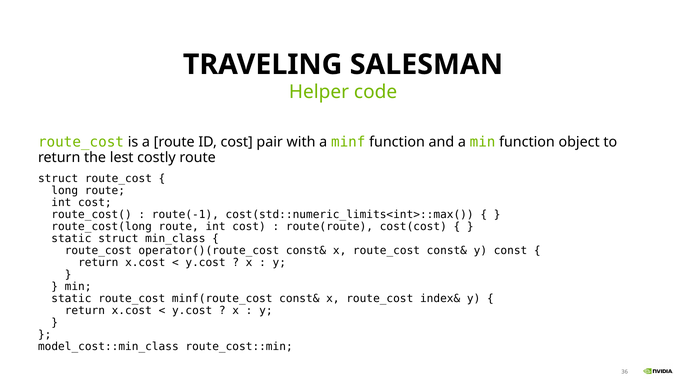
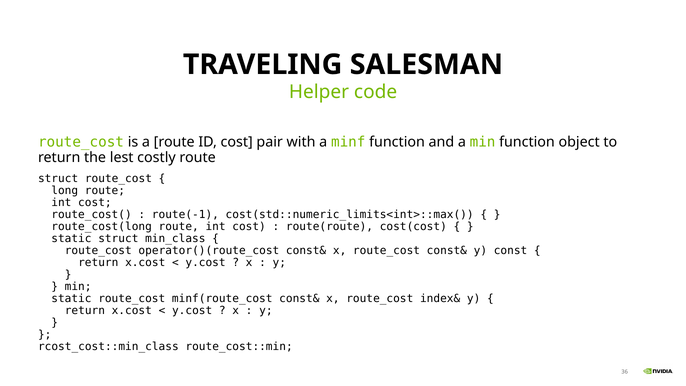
model_cost::min_class: model_cost::min_class -> rcost_cost::min_class
